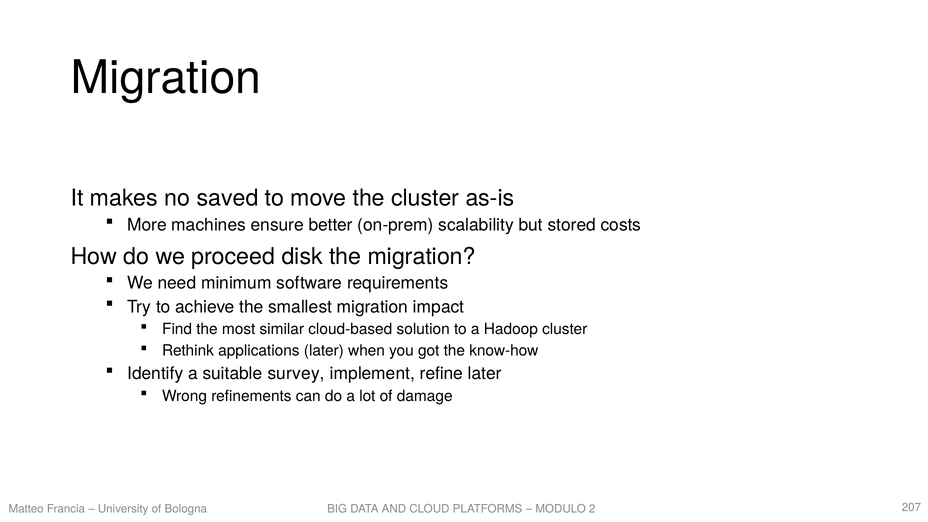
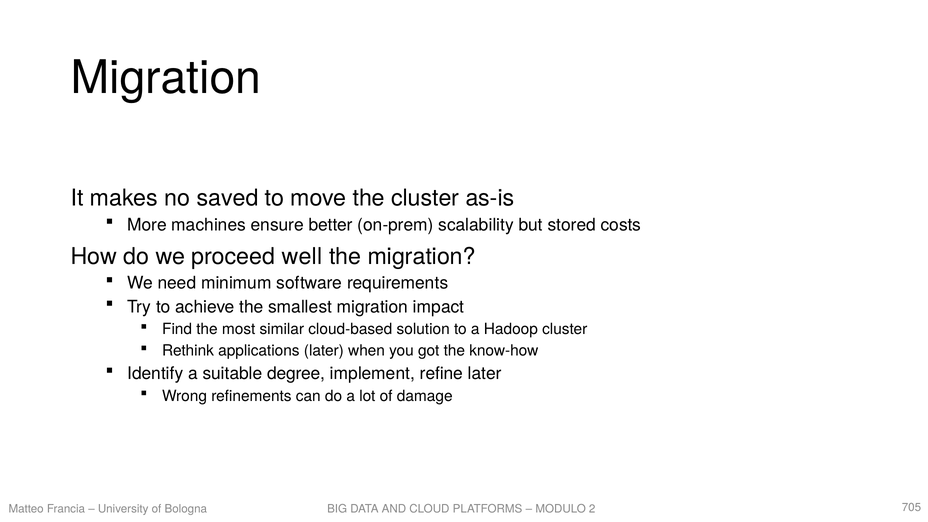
disk: disk -> well
survey: survey -> degree
207: 207 -> 705
